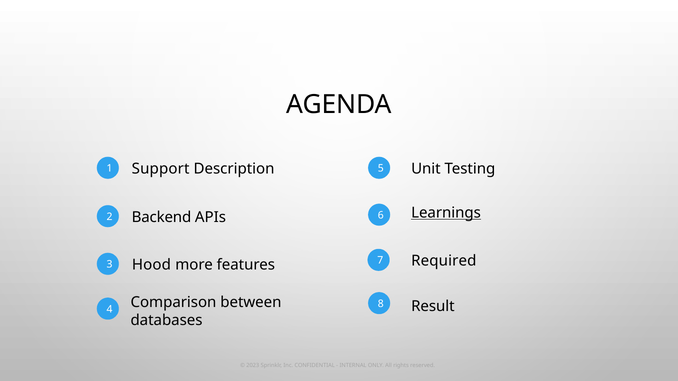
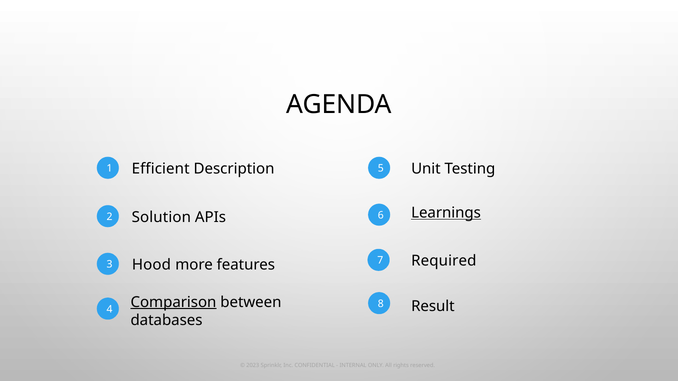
Support: Support -> Efficient
Backend: Backend -> Solution
Comparison underline: none -> present
